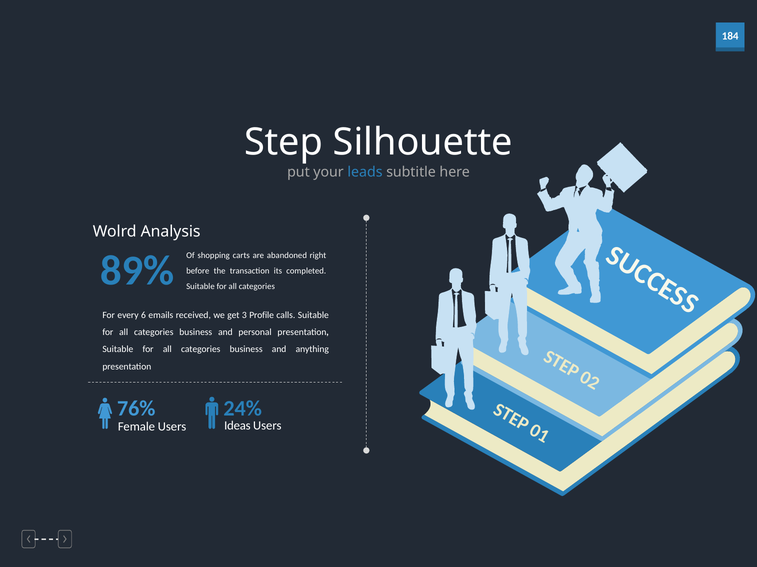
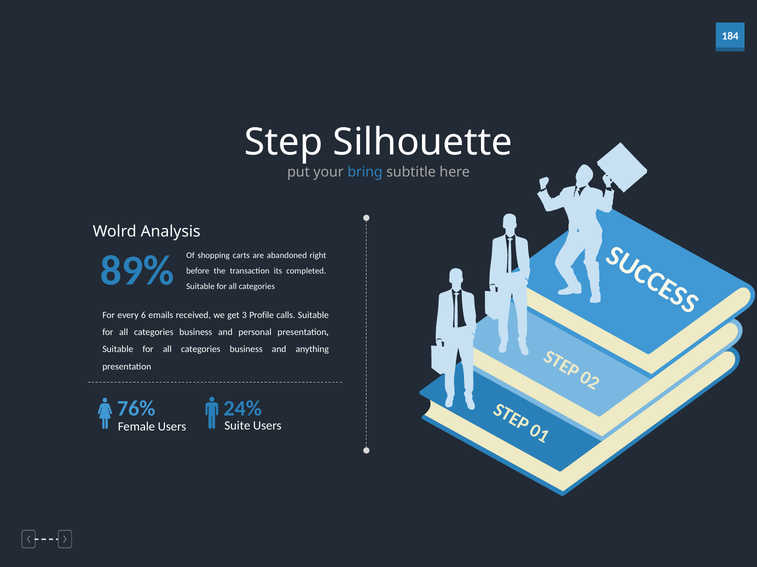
leads: leads -> bring
Ideas: Ideas -> Suite
